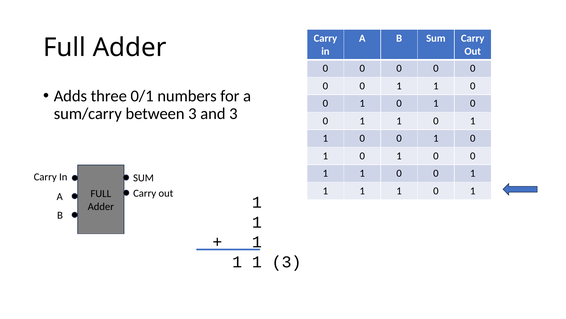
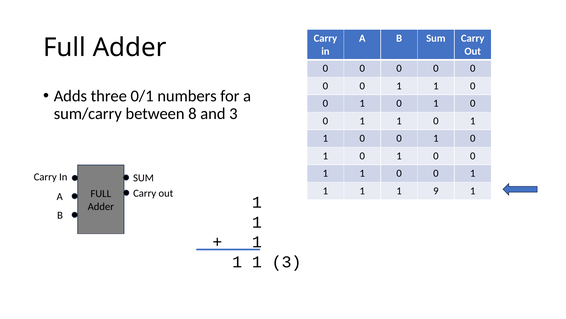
between 3: 3 -> 8
1 1 1 0: 0 -> 9
